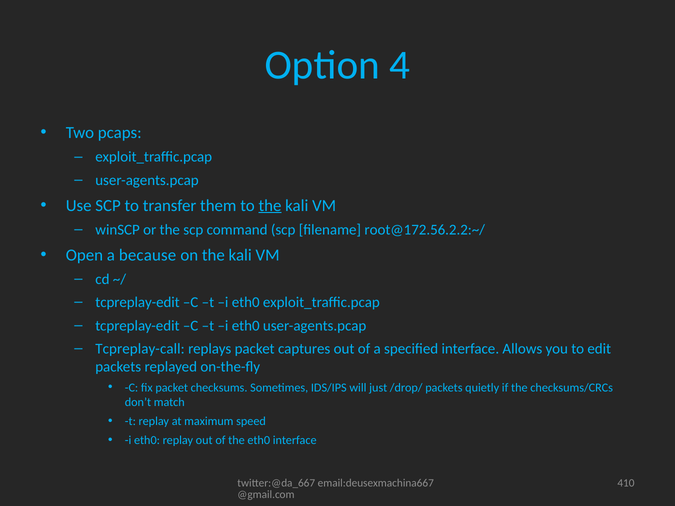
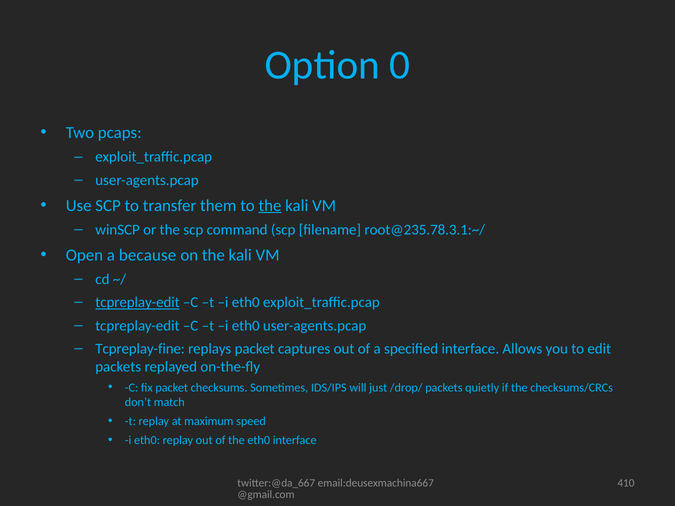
4: 4 -> 0
root@172.56.2.2:~/: root@172.56.2.2:~/ -> root@235.78.3.1:~/
tcpreplay-edit at (138, 303) underline: none -> present
Tcpreplay-call: Tcpreplay-call -> Tcpreplay-fine
